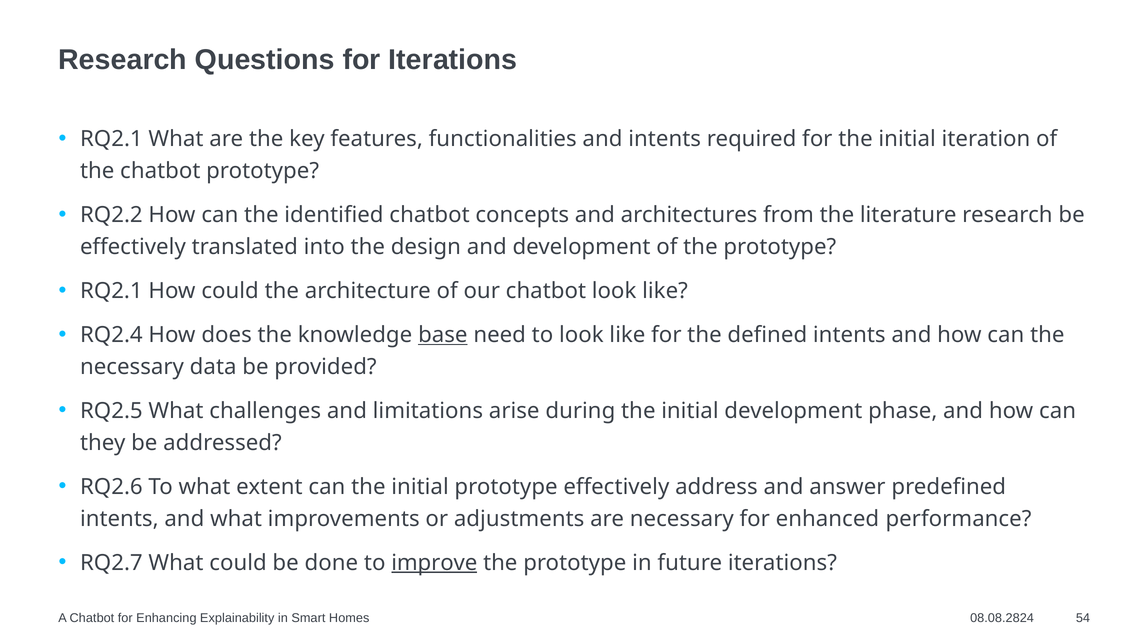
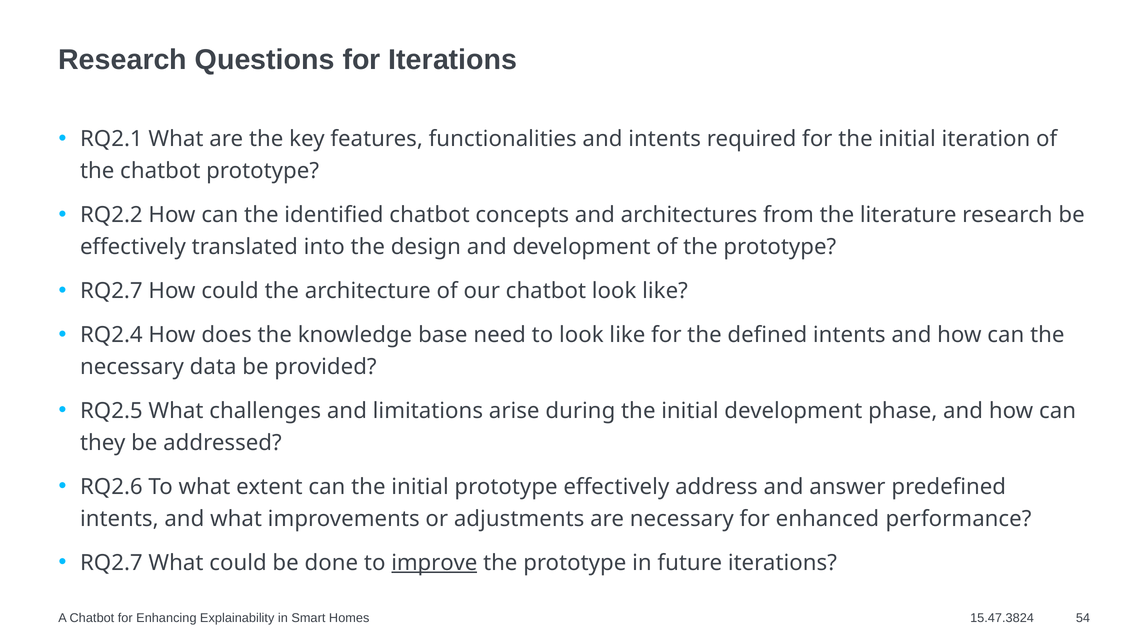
RQ2.1 at (111, 291): RQ2.1 -> RQ2.7
base underline: present -> none
08.08.2824: 08.08.2824 -> 15.47.3824
